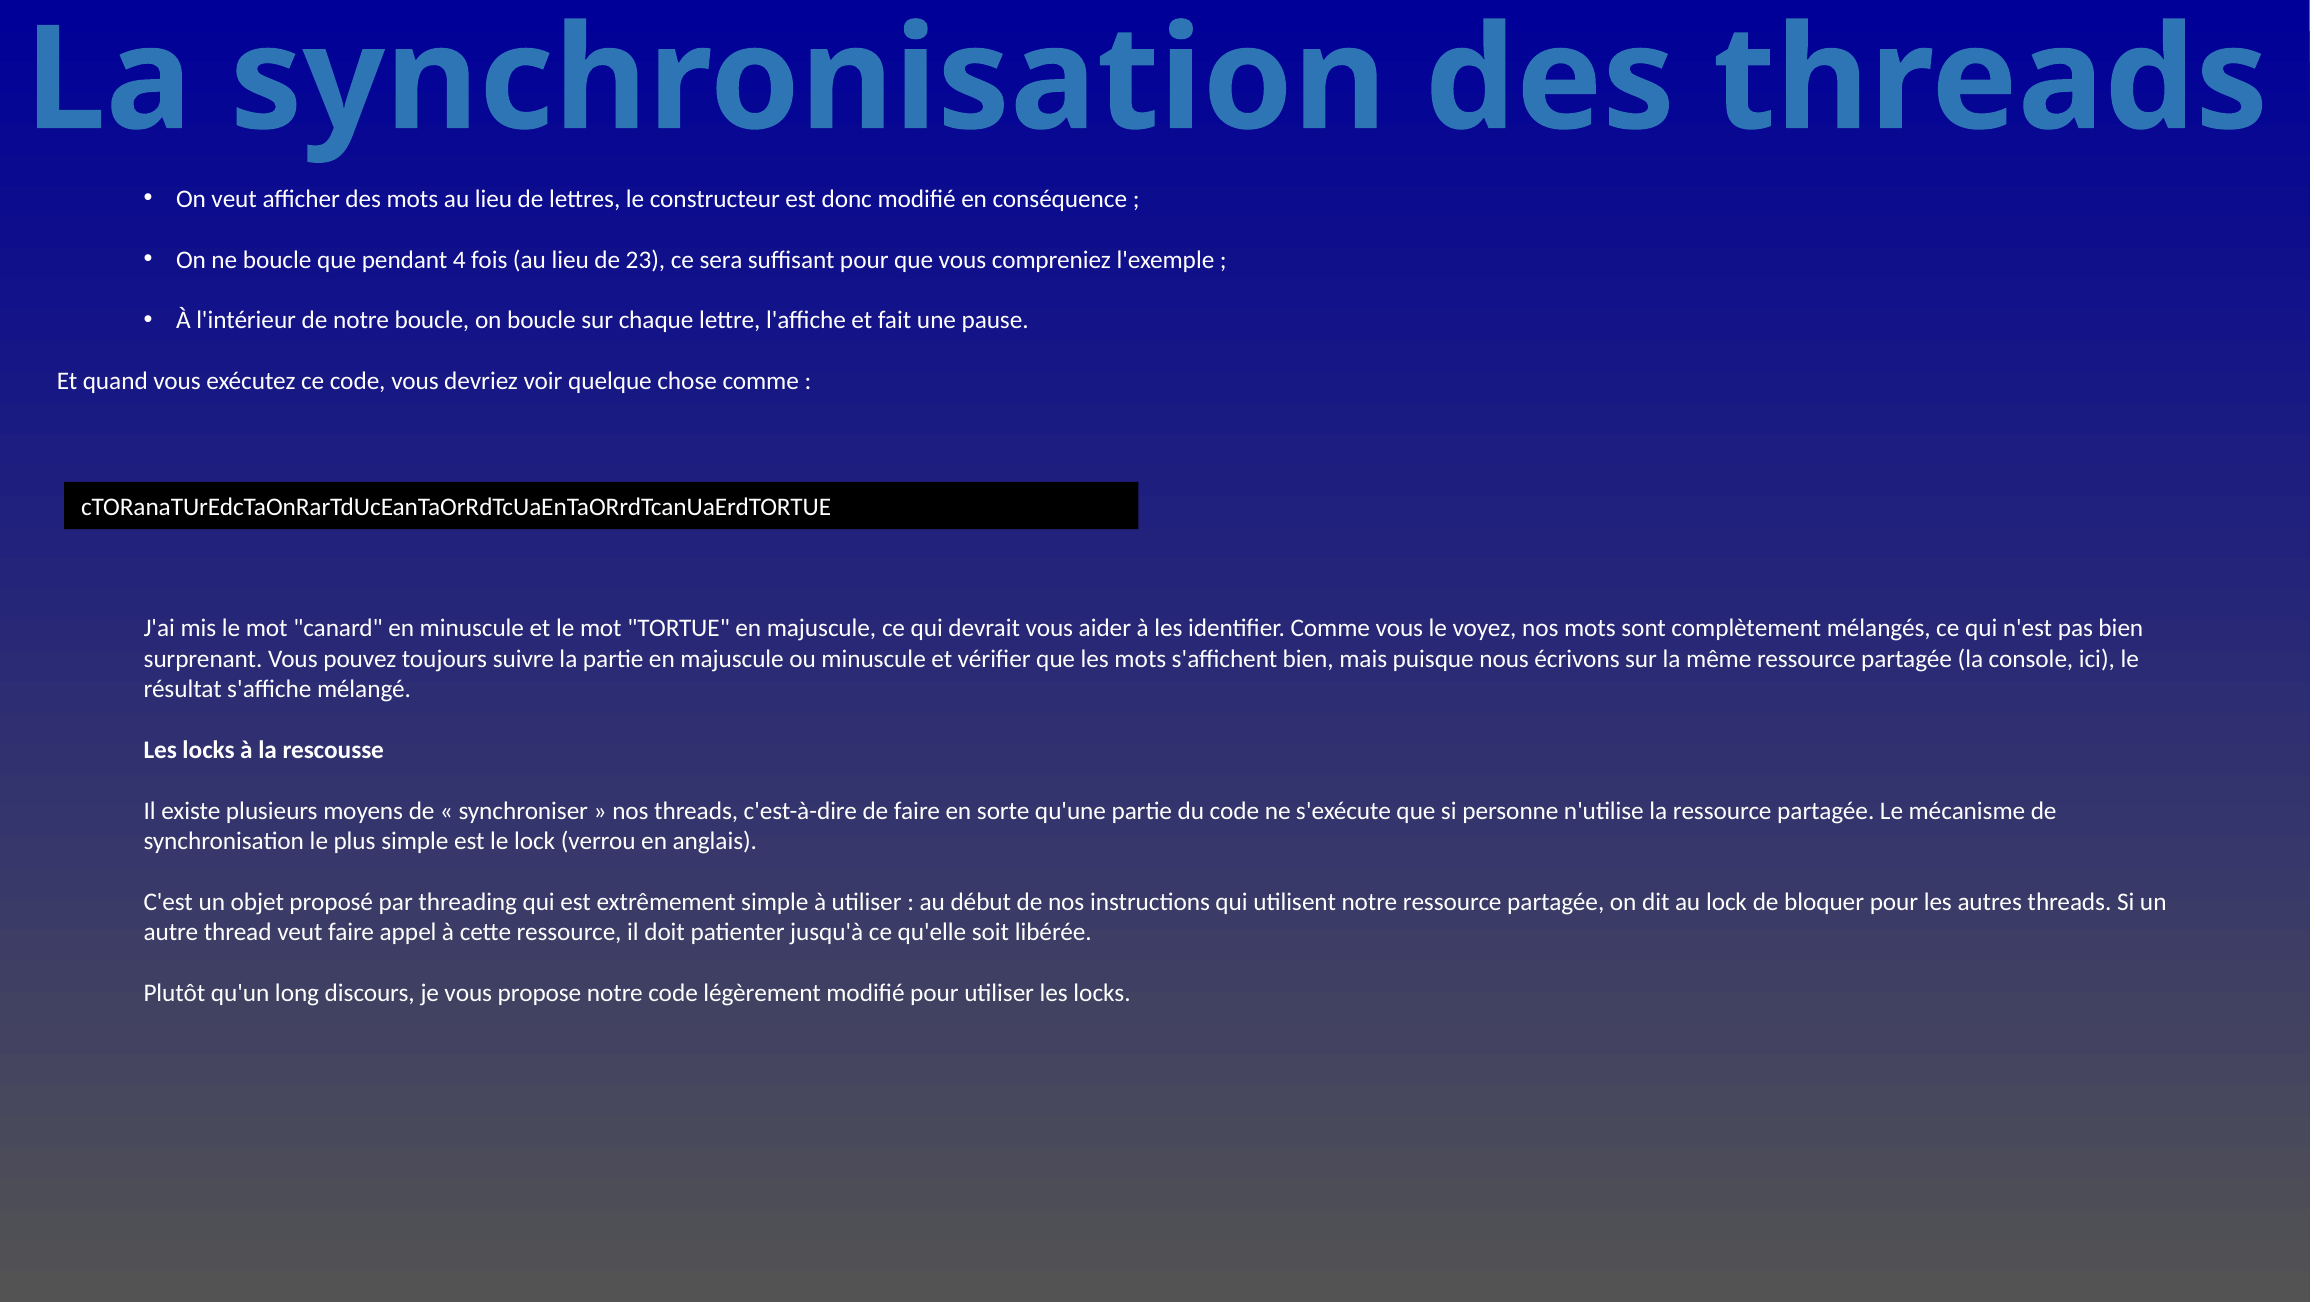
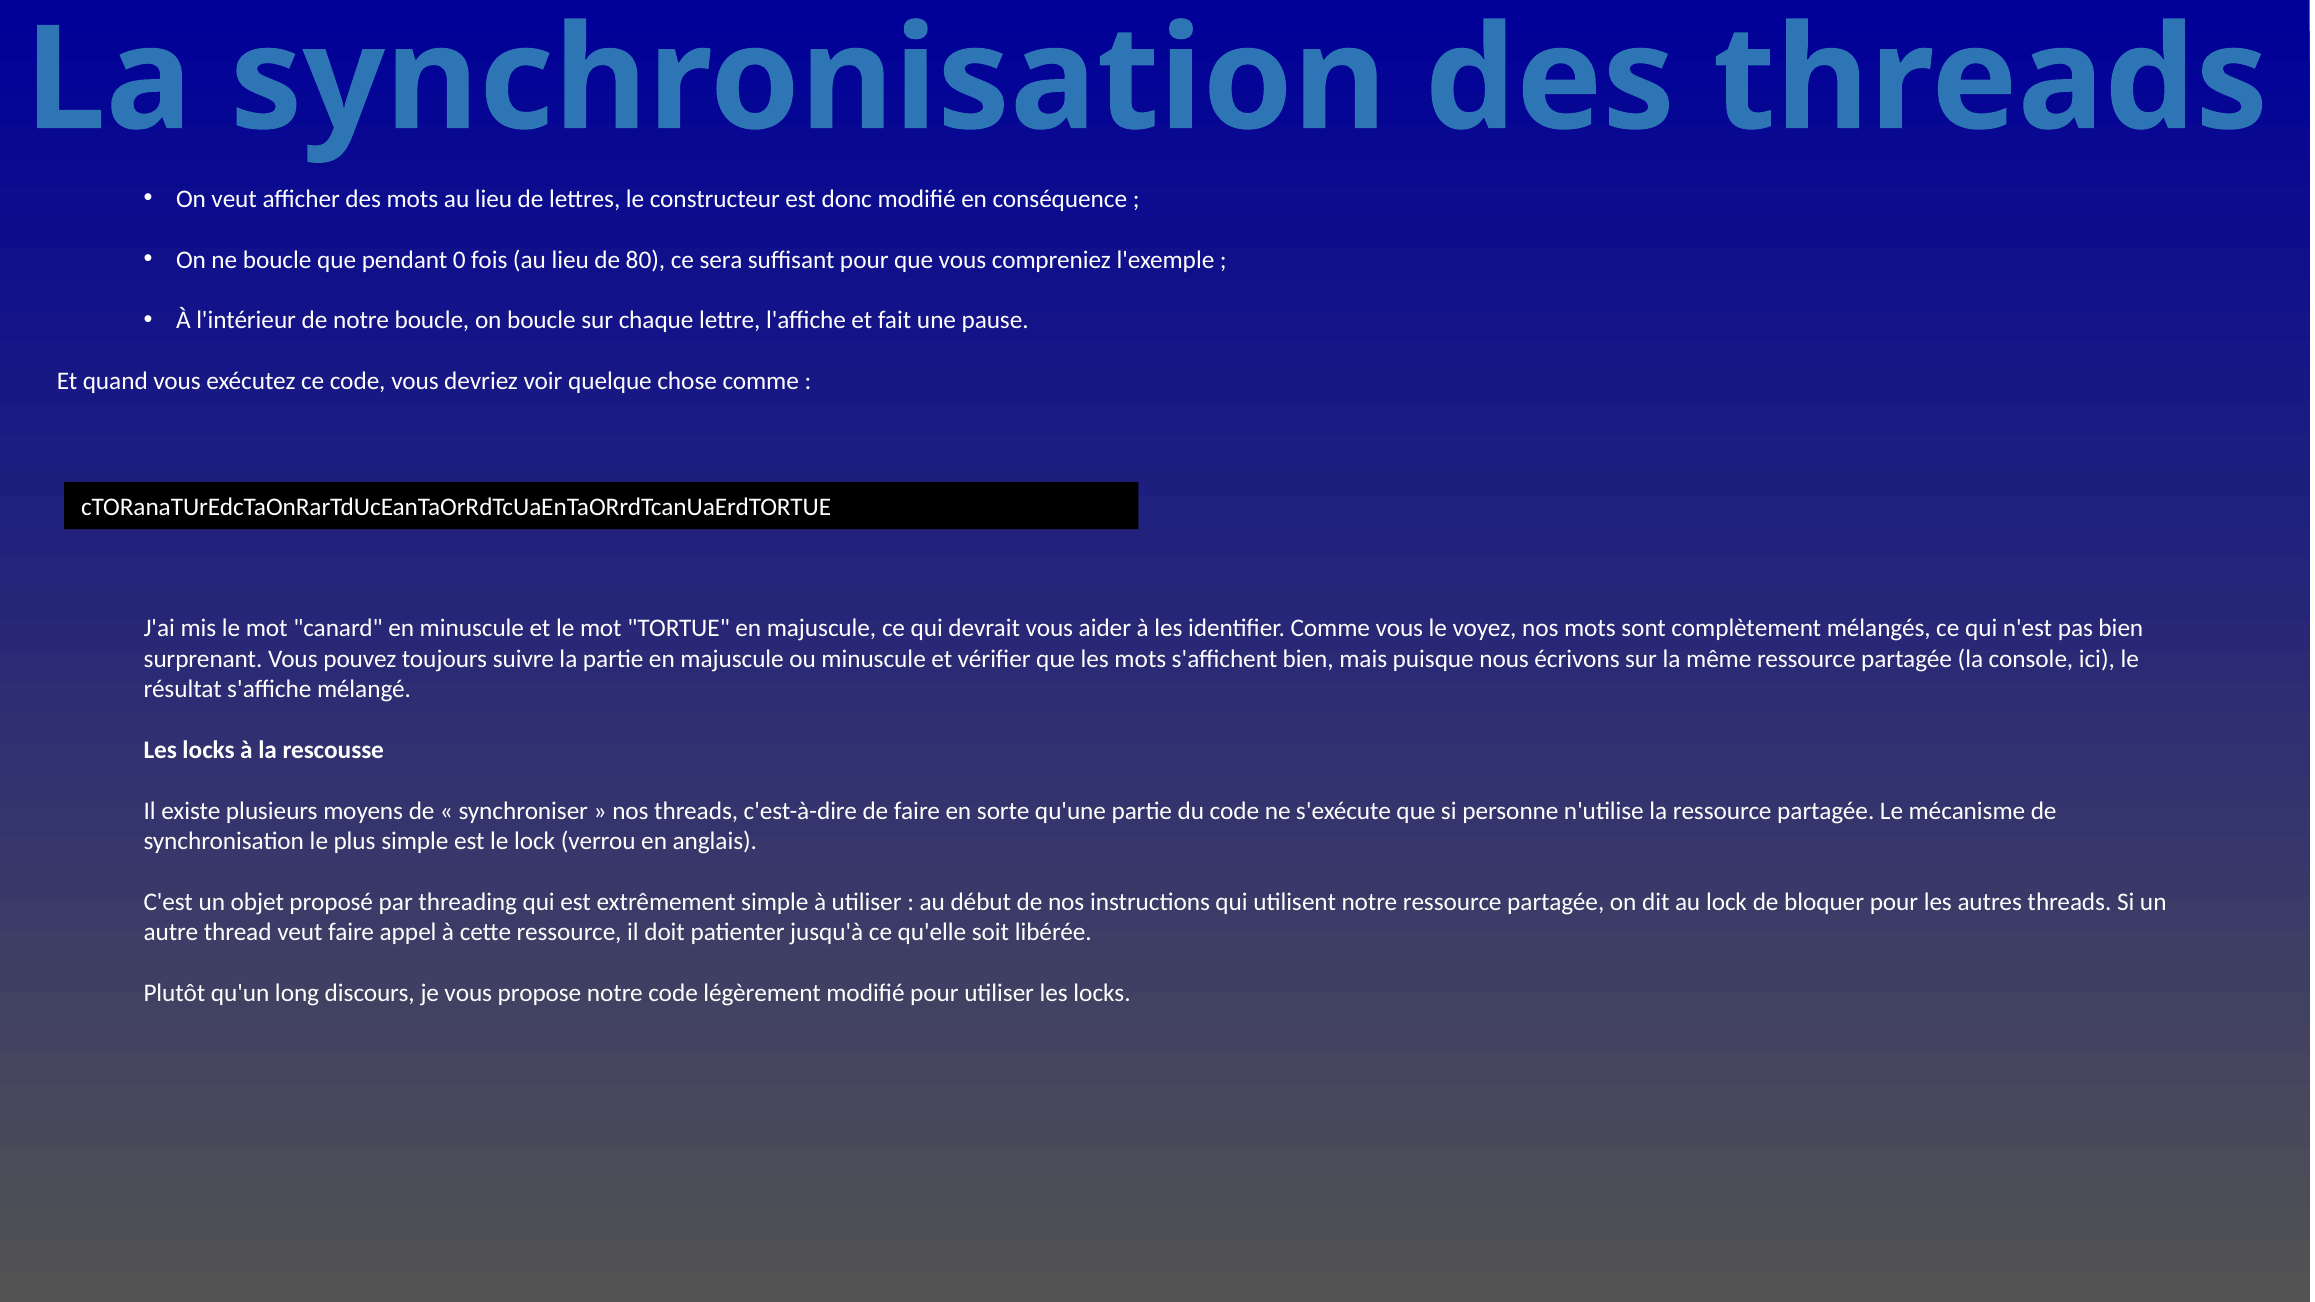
4: 4 -> 0
23: 23 -> 80
